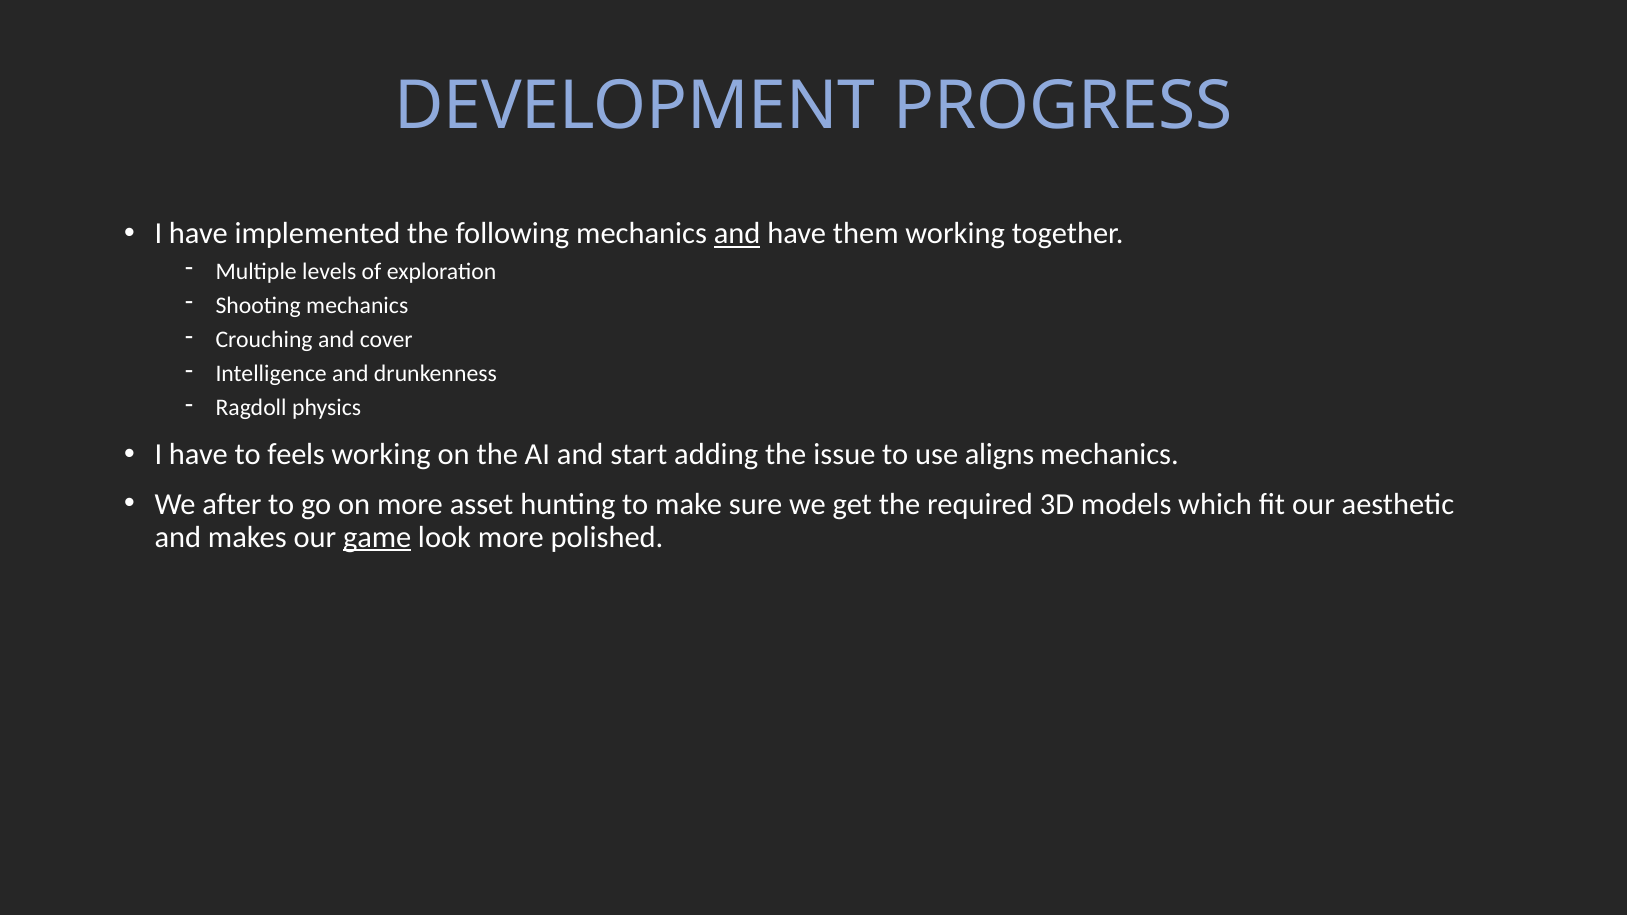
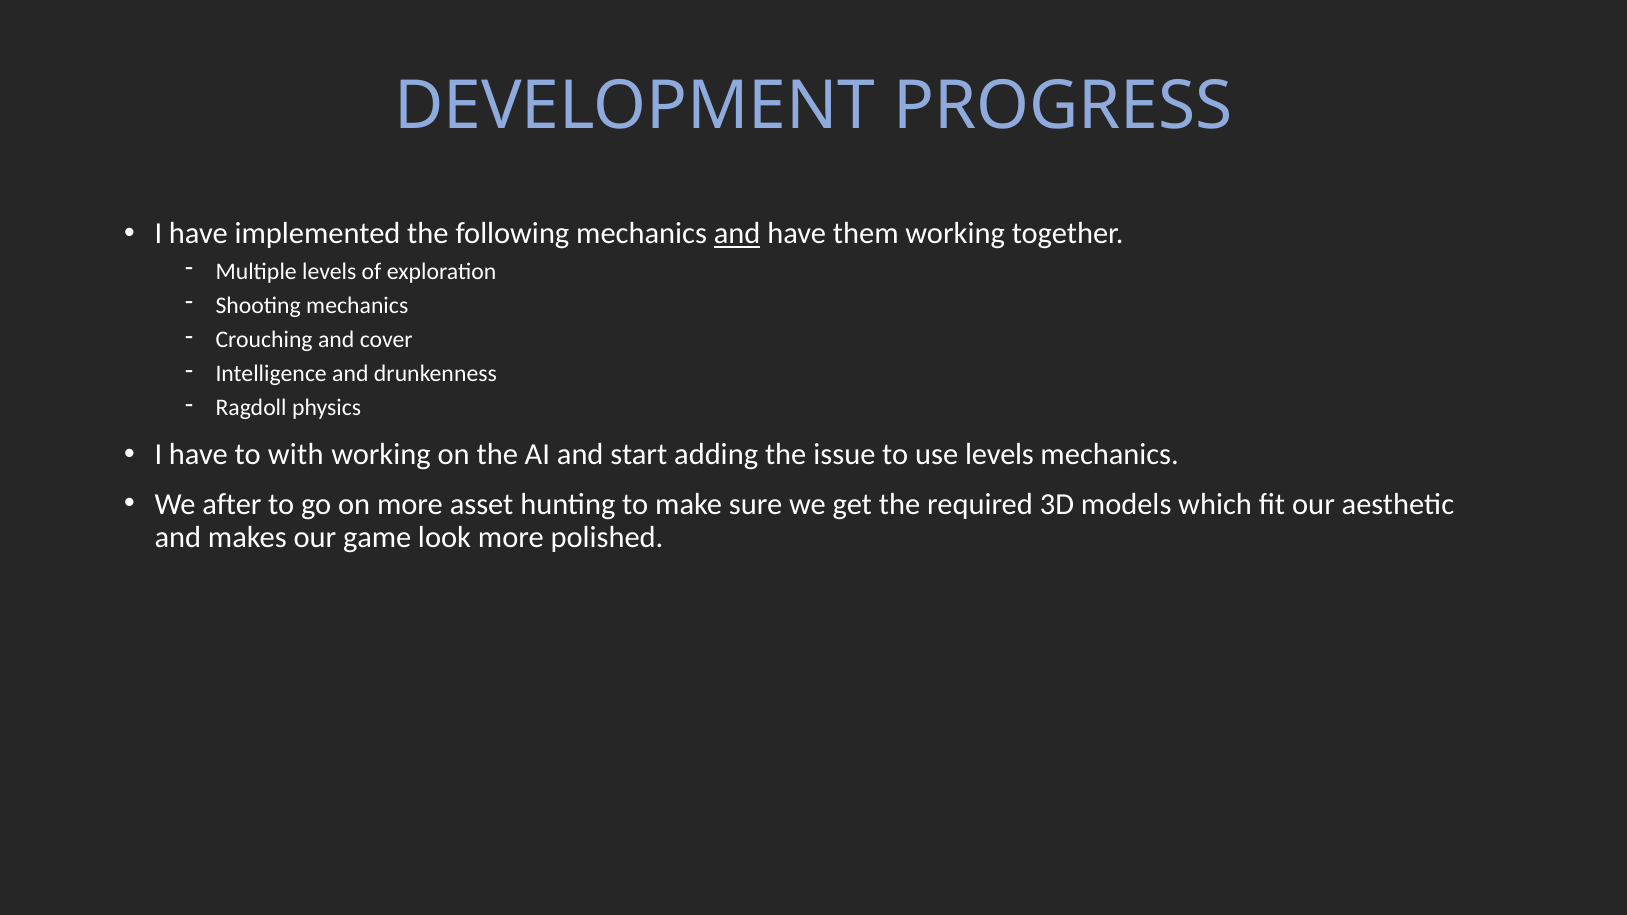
feels: feels -> with
use aligns: aligns -> levels
game underline: present -> none
